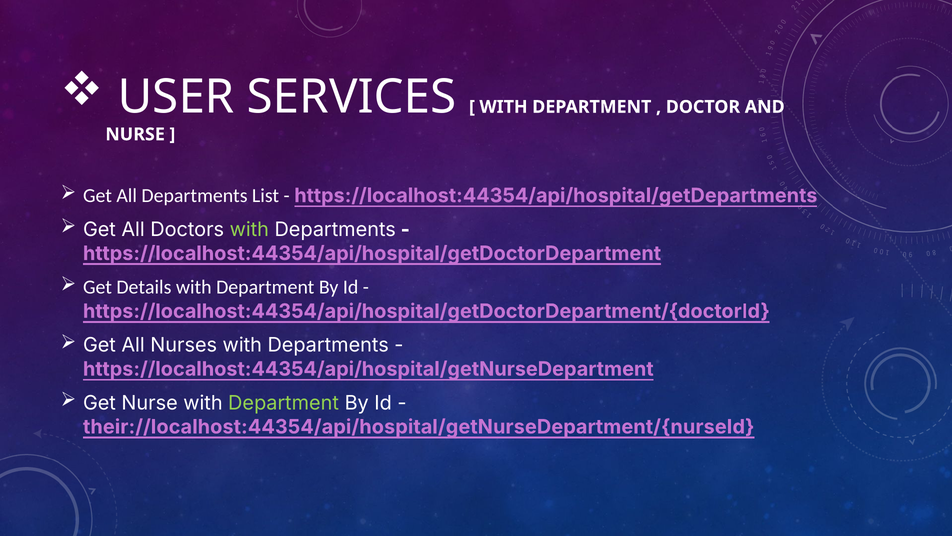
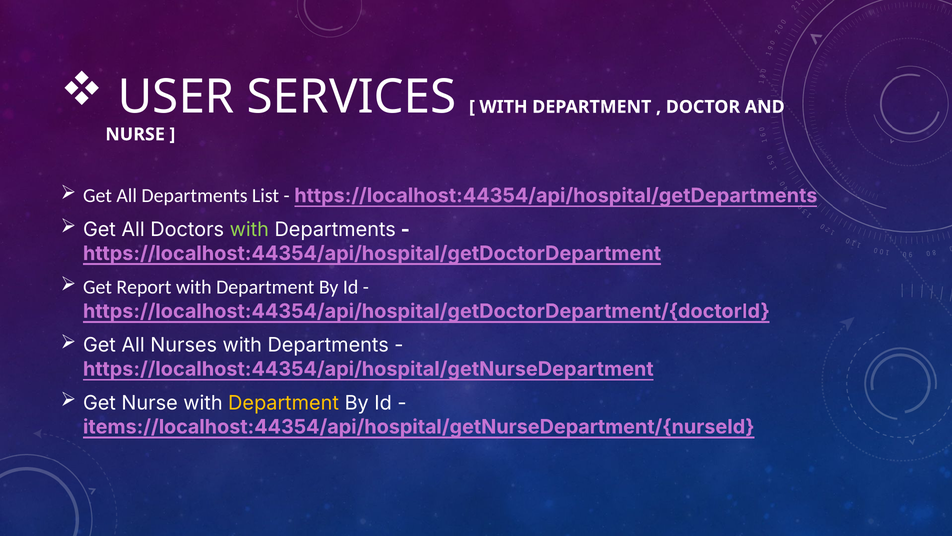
Details: Details -> Report
Department at (284, 403) colour: light green -> yellow
their://localhost:44354/api/hospital/getNurseDepartment/{nurseId: their://localhost:44354/api/hospital/getNurseDepartment/{nurseId -> items://localhost:44354/api/hospital/getNurseDepartment/{nurseId
